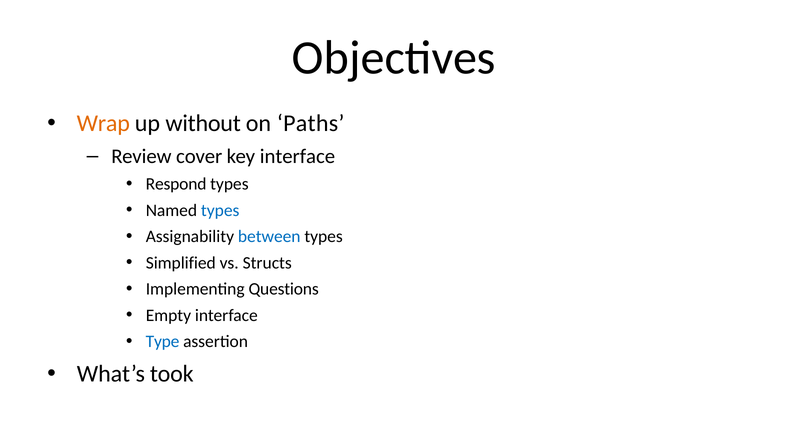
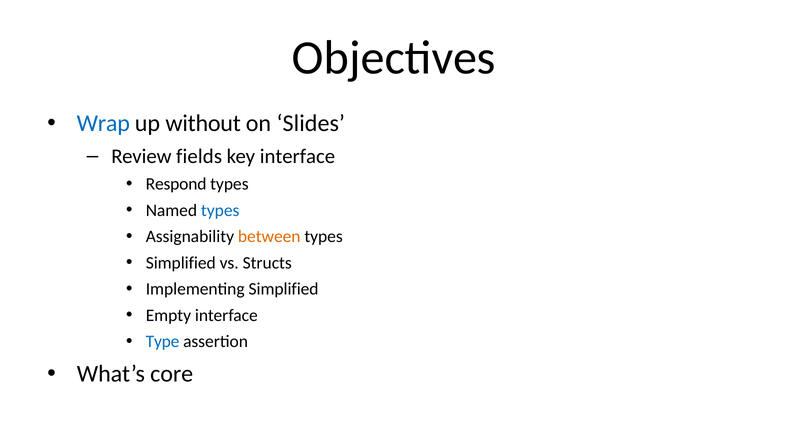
Wrap colour: orange -> blue
Paths: Paths -> Slides
cover: cover -> fields
between colour: blue -> orange
Implementing Questions: Questions -> Simplified
took: took -> core
